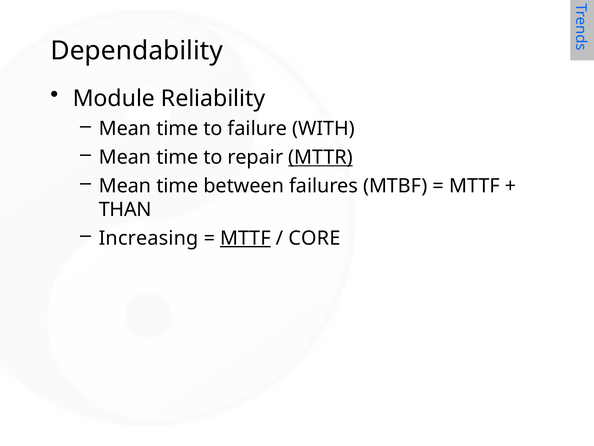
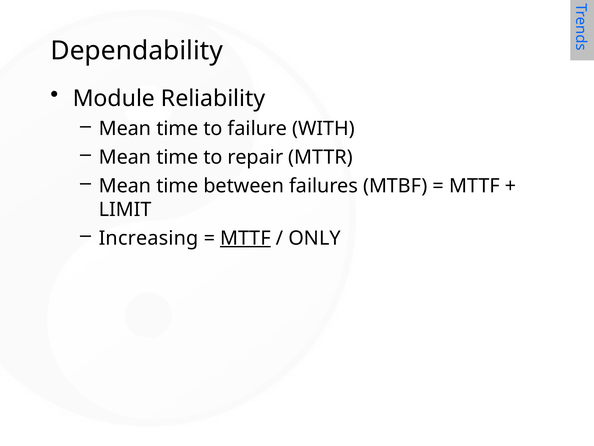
MTTR underline: present -> none
THAN: THAN -> LIMIT
CORE: CORE -> ONLY
